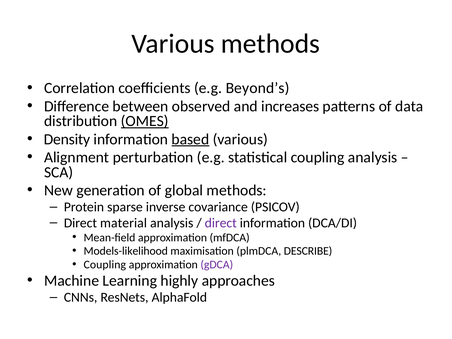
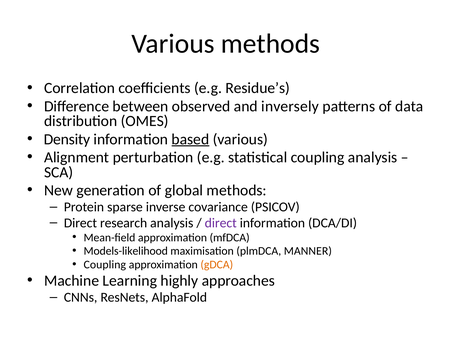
Beyond’s: Beyond’s -> Residue’s
increases: increases -> inversely
OMES underline: present -> none
material: material -> research
DESCRIBE: DESCRIBE -> MANNER
gDCA colour: purple -> orange
